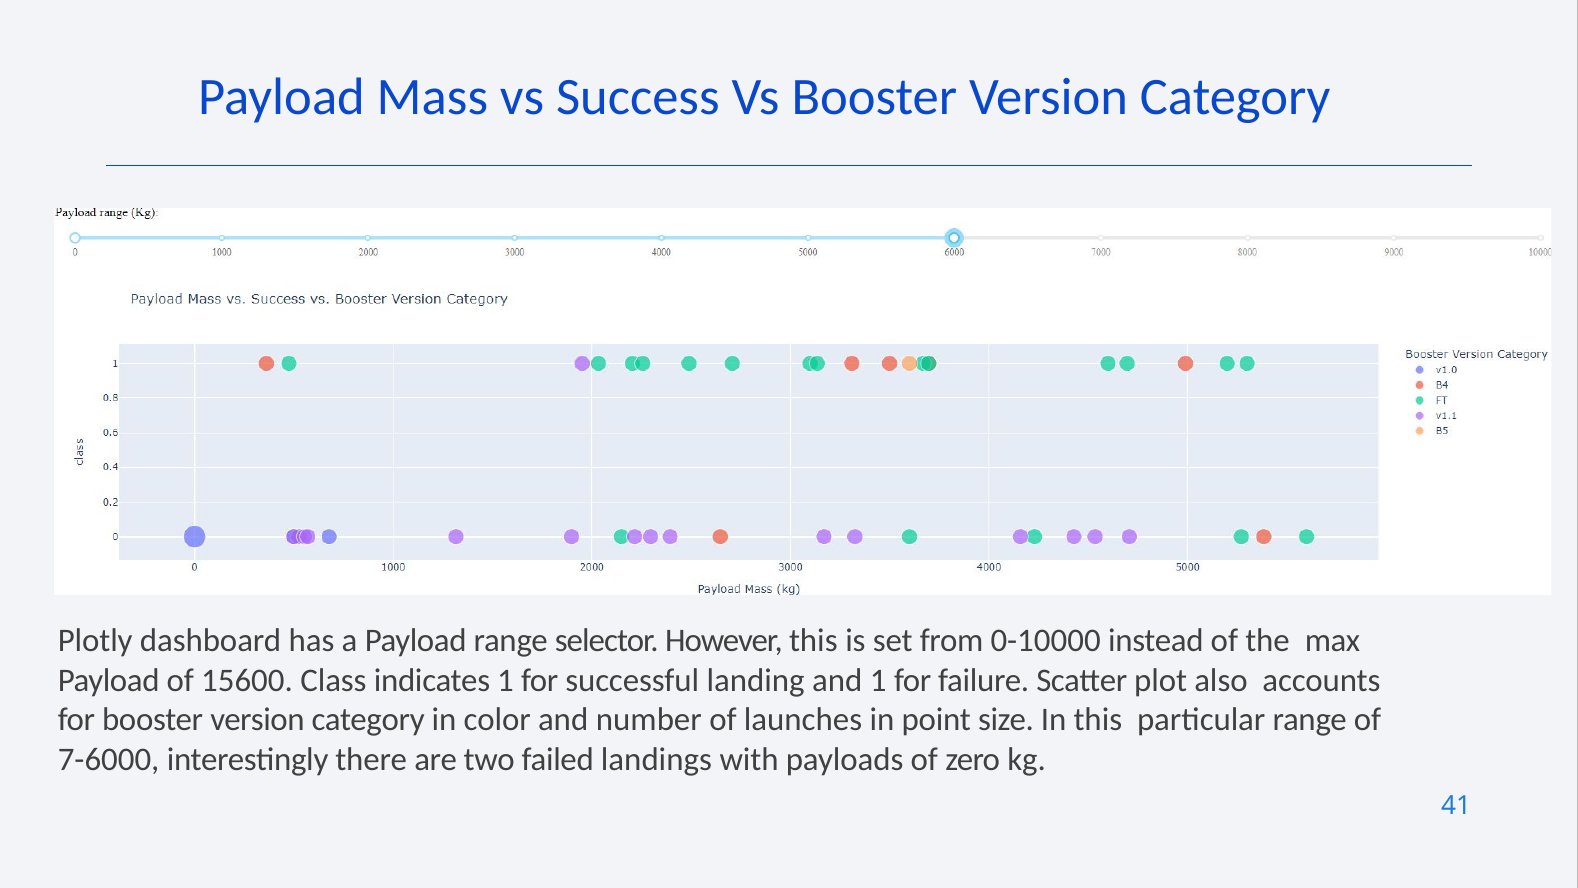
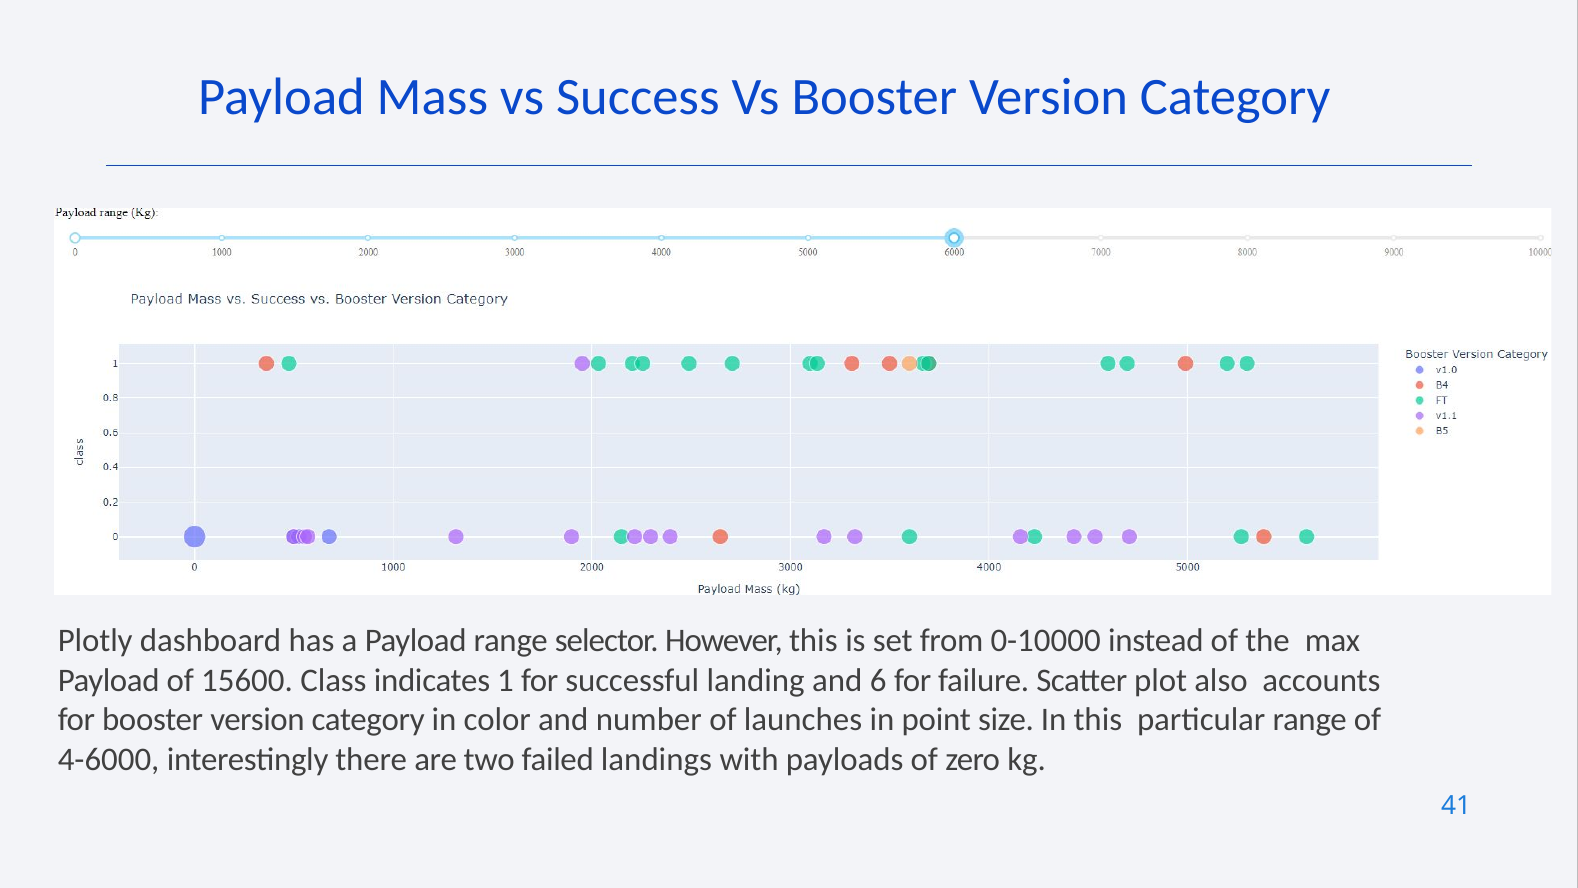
and 1: 1 -> 6
7-6000: 7-6000 -> 4-6000
